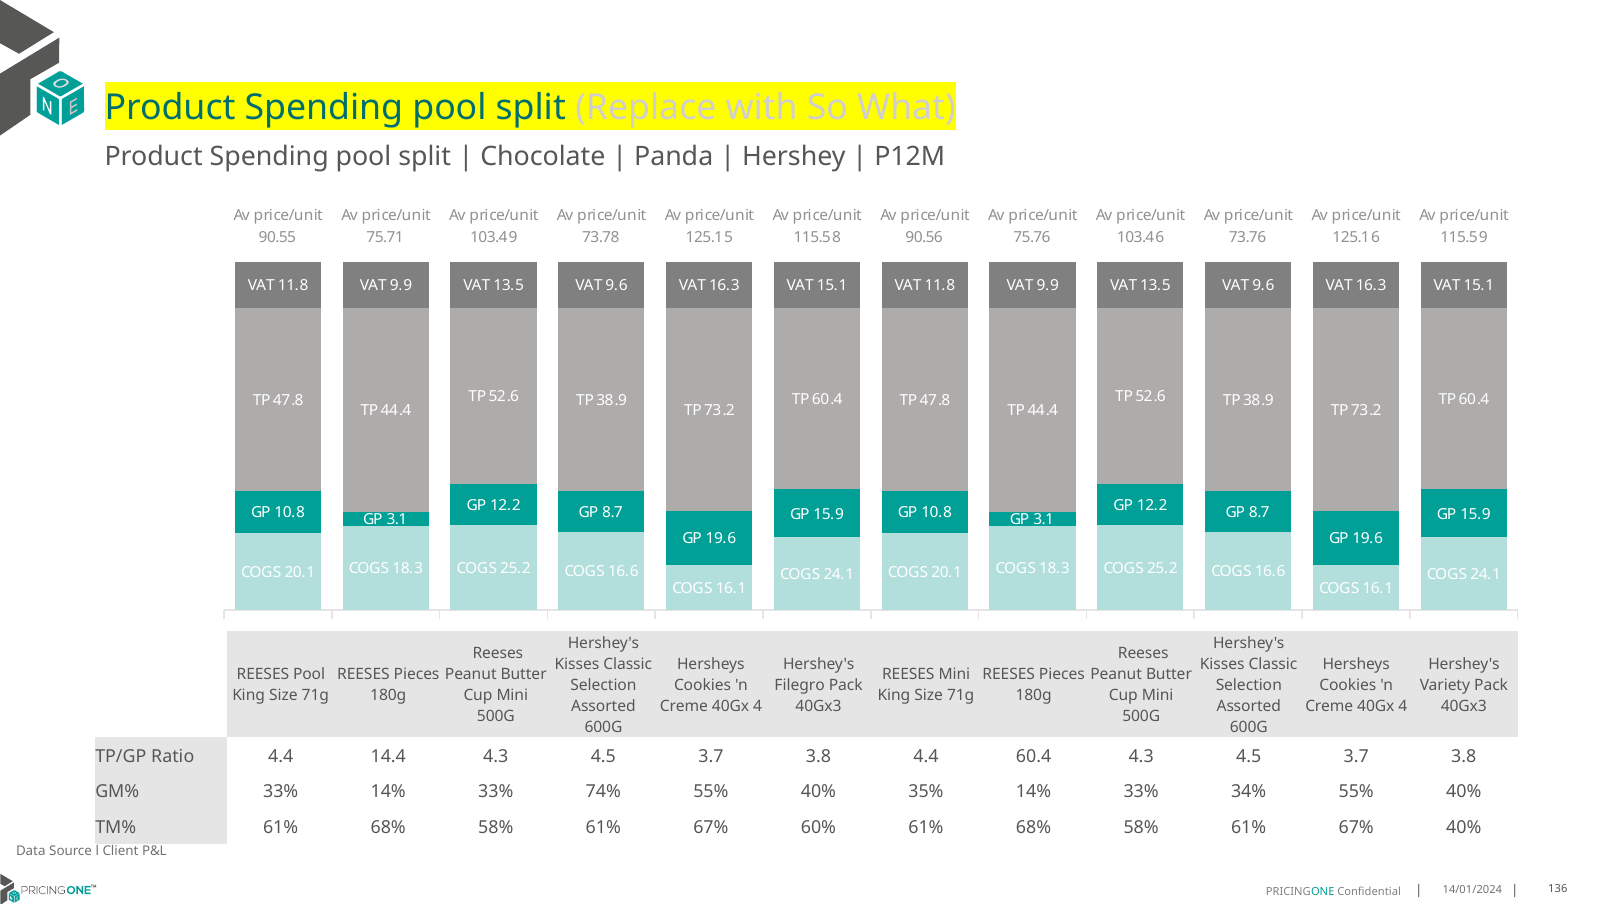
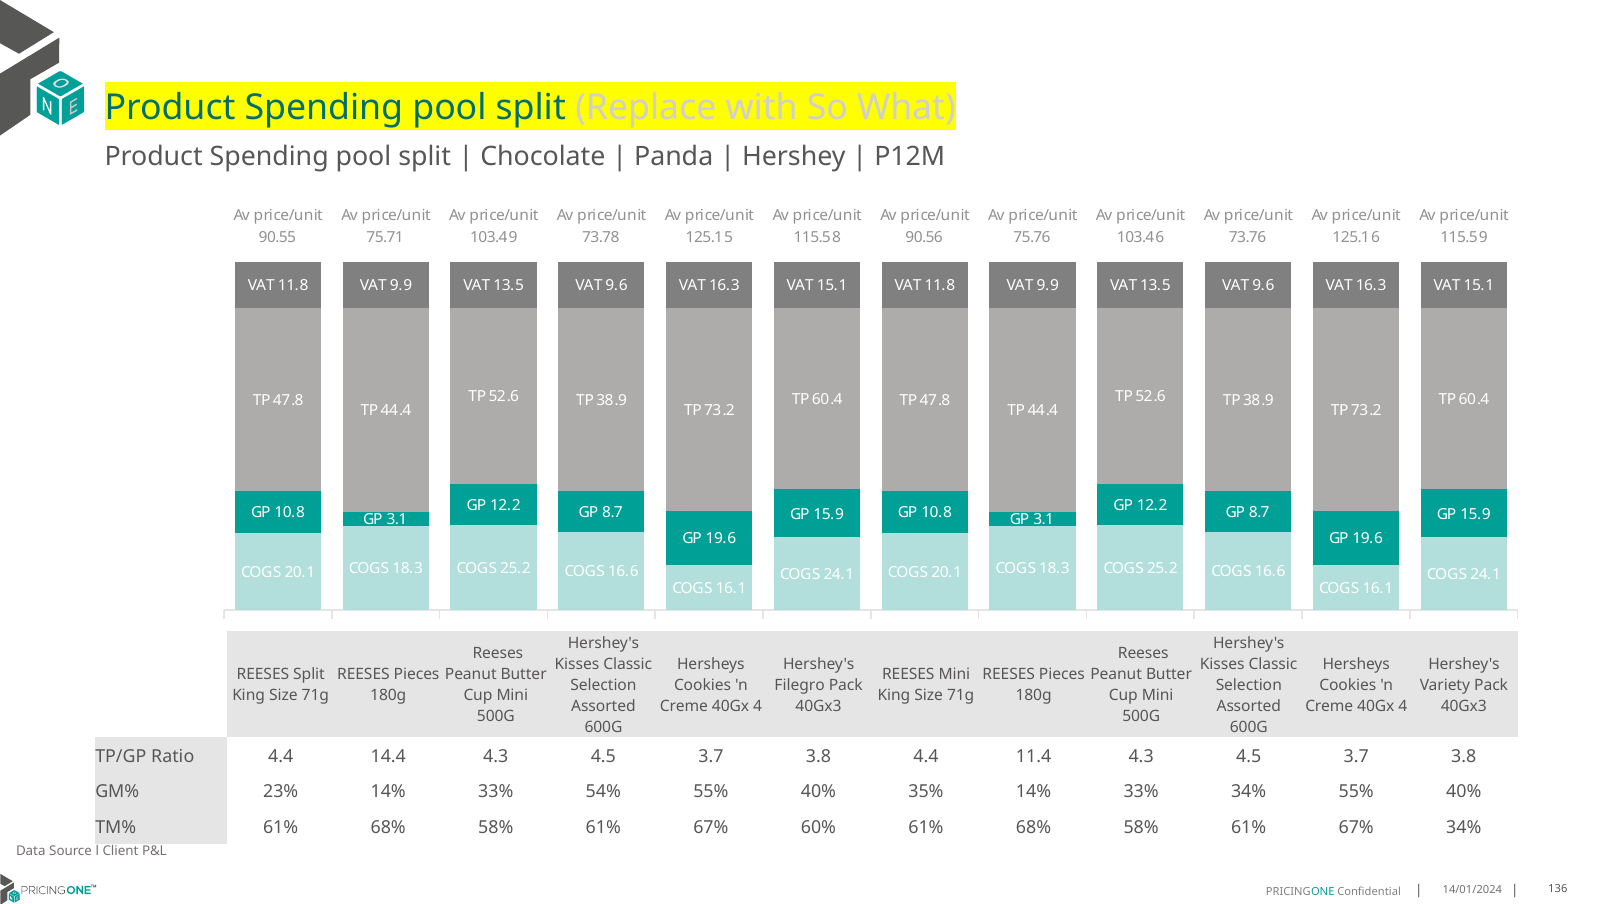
REESES Pool: Pool -> Split
4.4 60.4: 60.4 -> 11.4
GM% 33%: 33% -> 23%
74%: 74% -> 54%
67% 40%: 40% -> 34%
